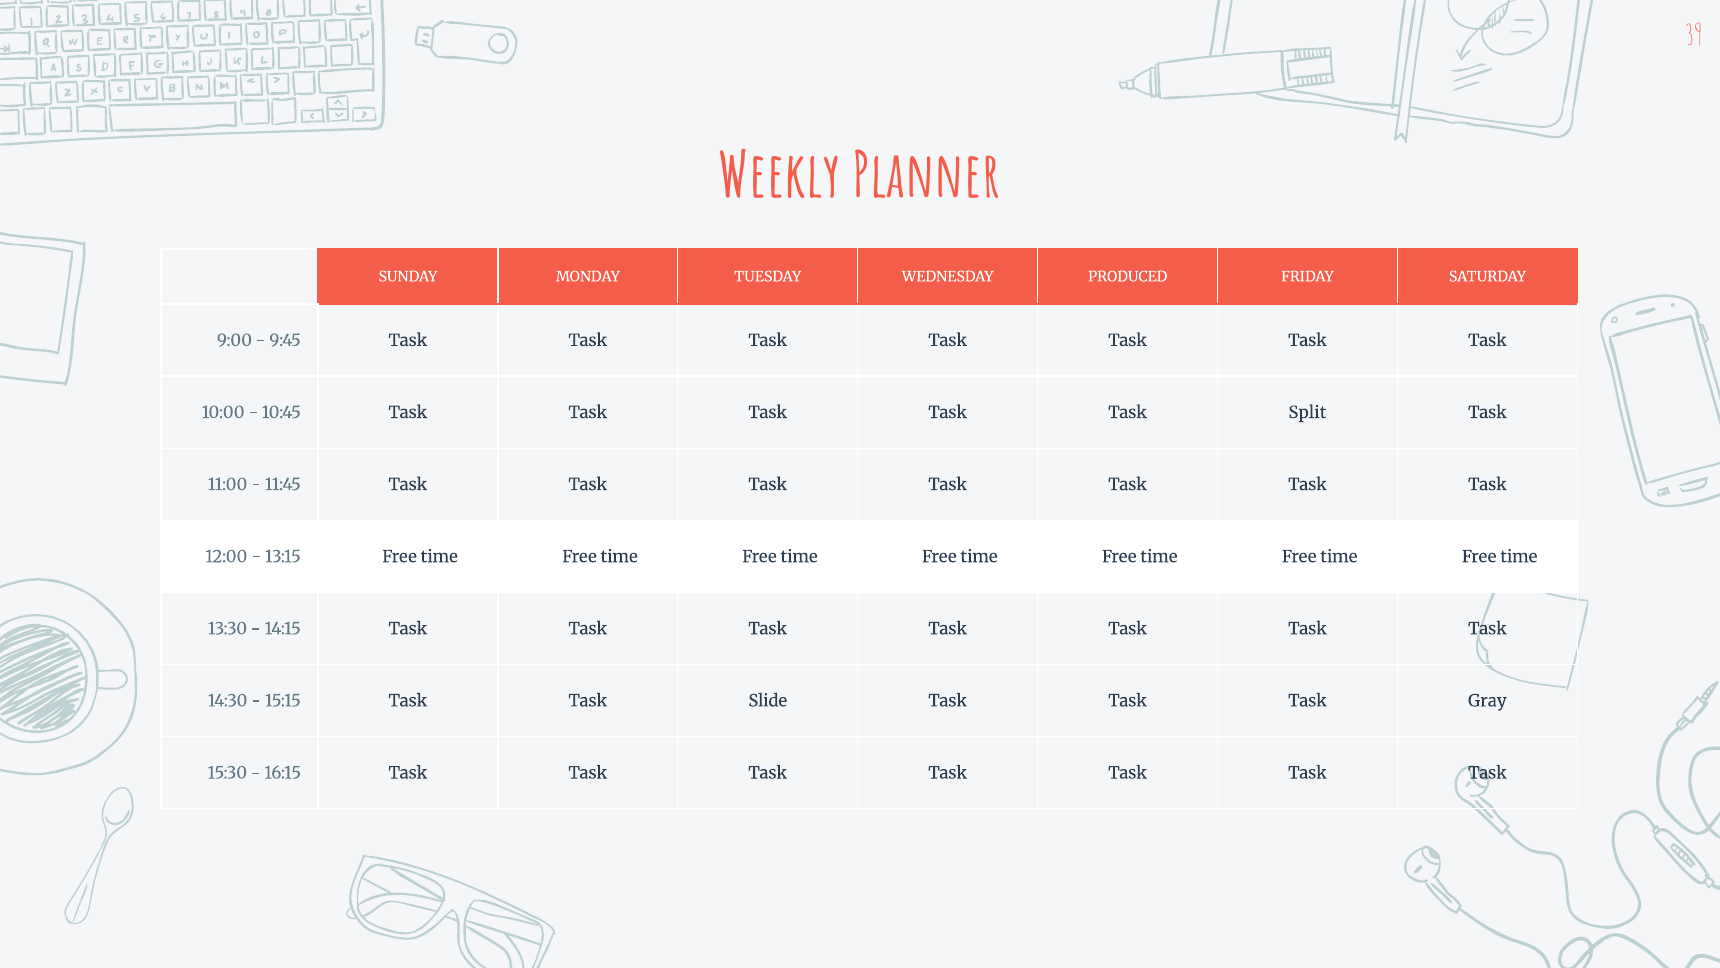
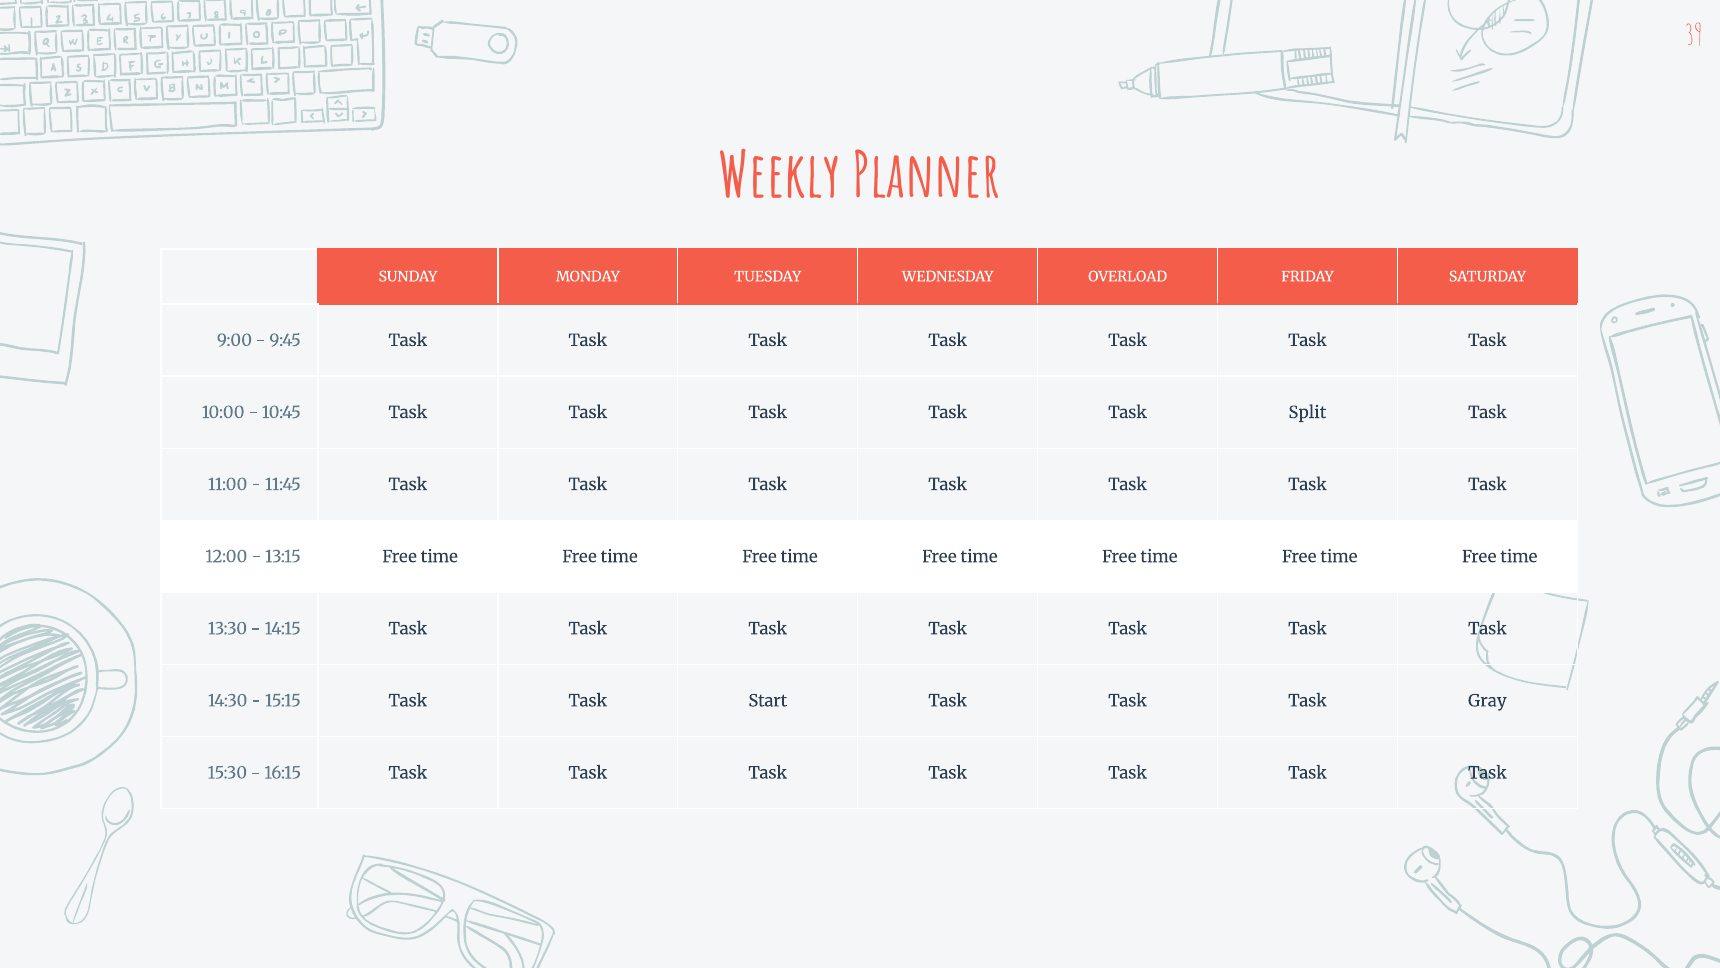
PRODUCED: PRODUCED -> OVERLOAD
Slide: Slide -> Start
